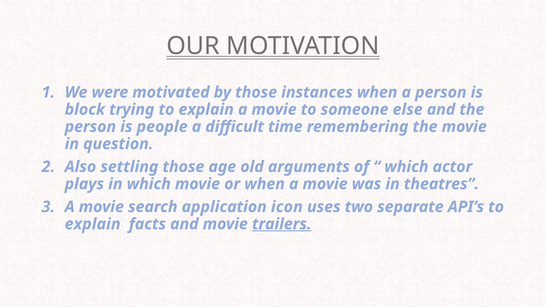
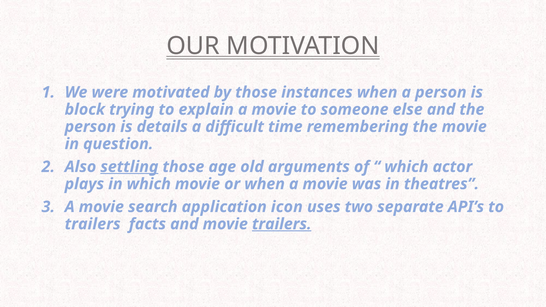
people: people -> details
settling underline: none -> present
explain at (93, 224): explain -> trailers
